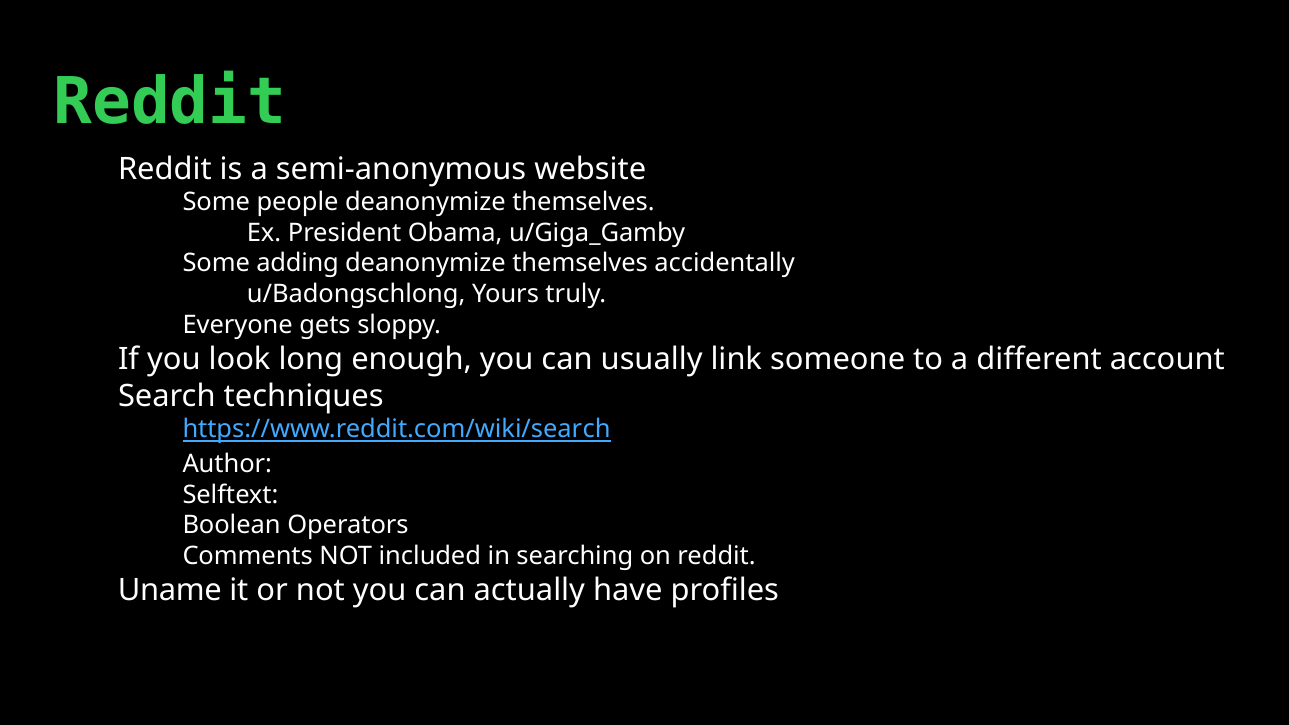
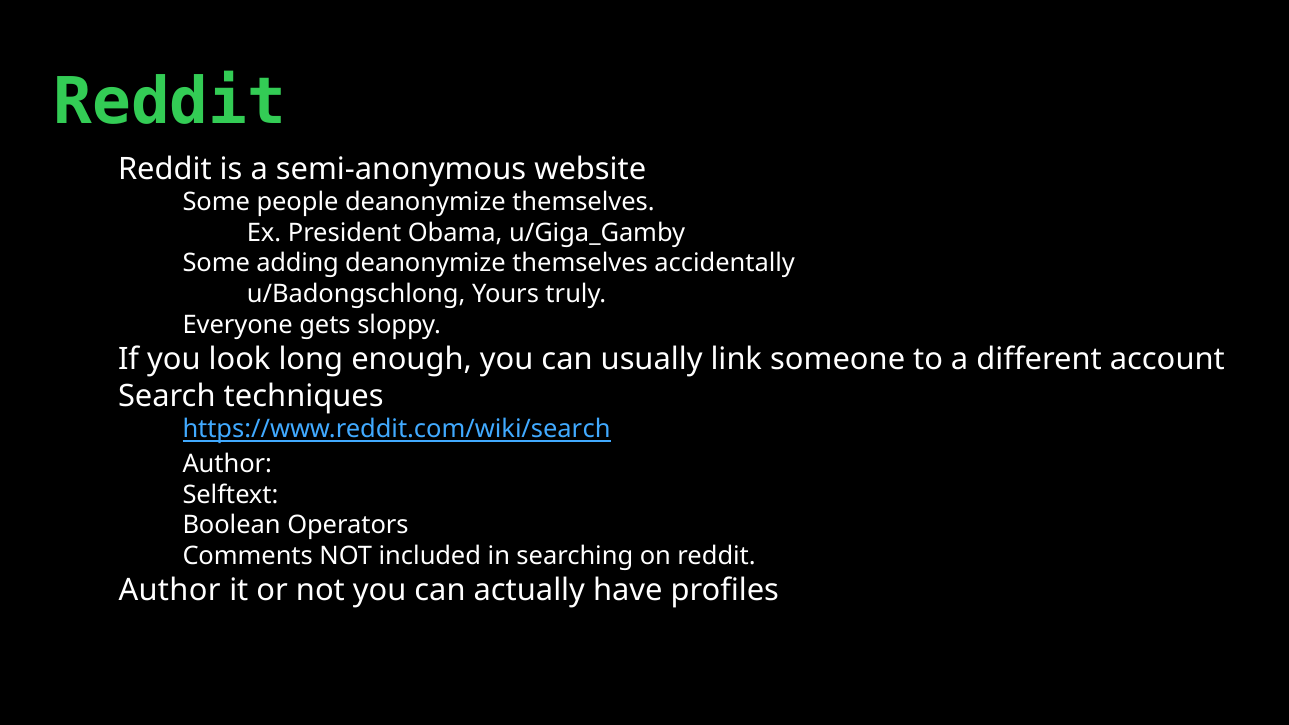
Uname at (170, 590): Uname -> Author
